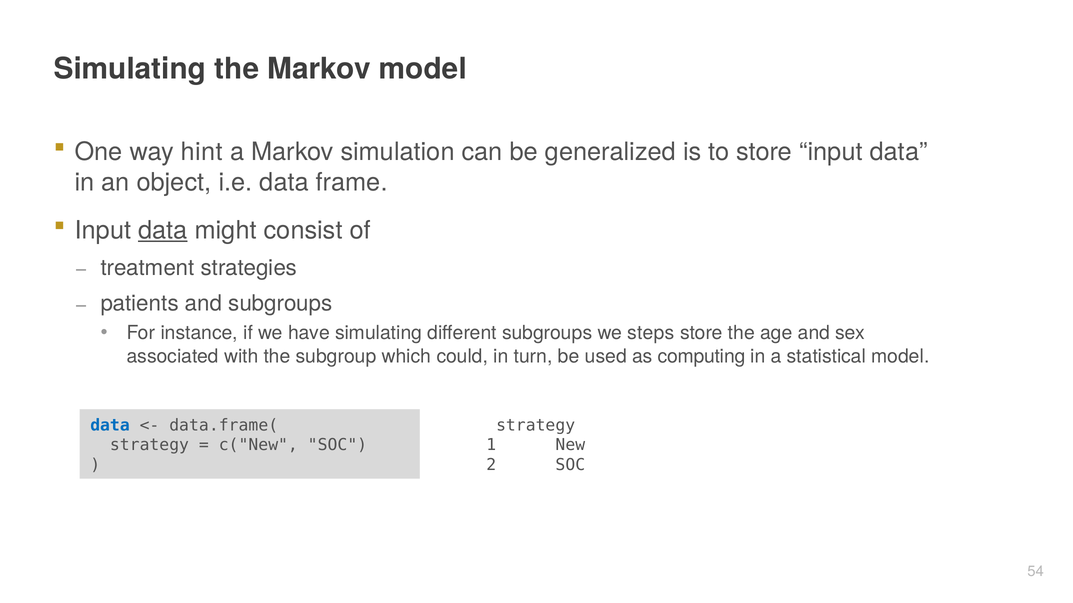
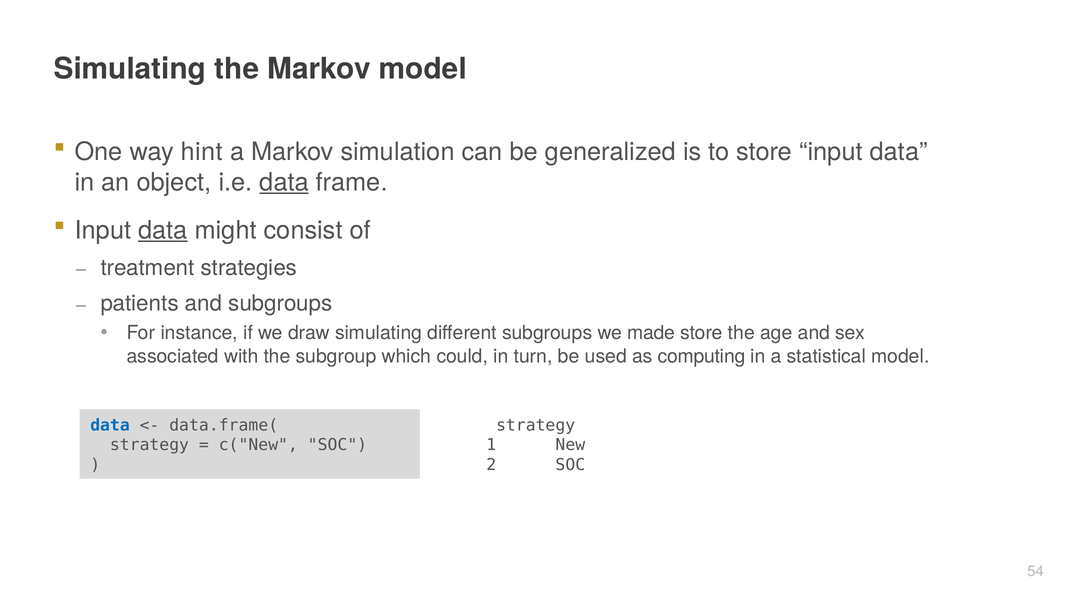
data at (284, 182) underline: none -> present
have: have -> draw
steps: steps -> made
